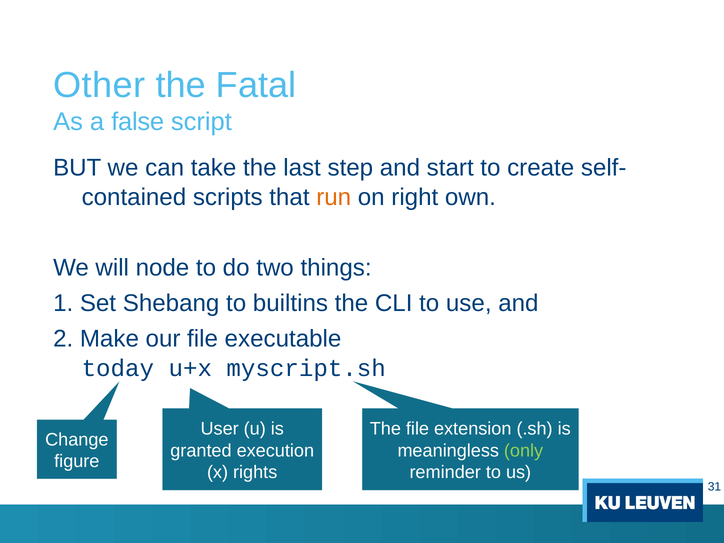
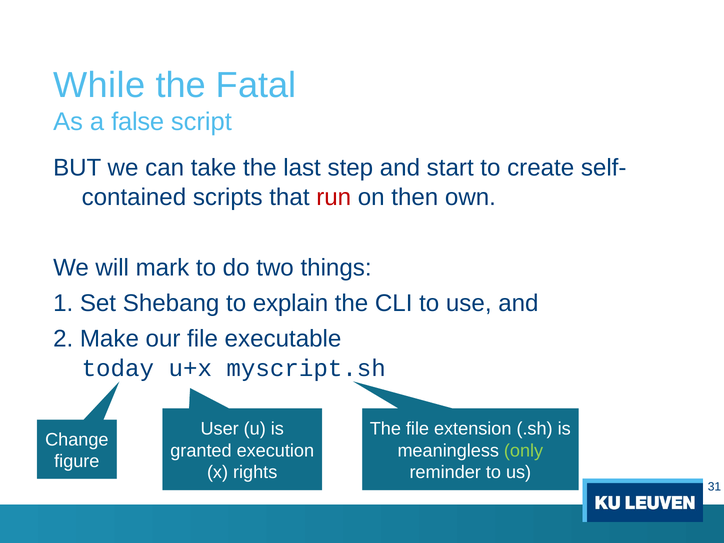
Other: Other -> While
run colour: orange -> red
right: right -> then
node: node -> mark
builtins: builtins -> explain
